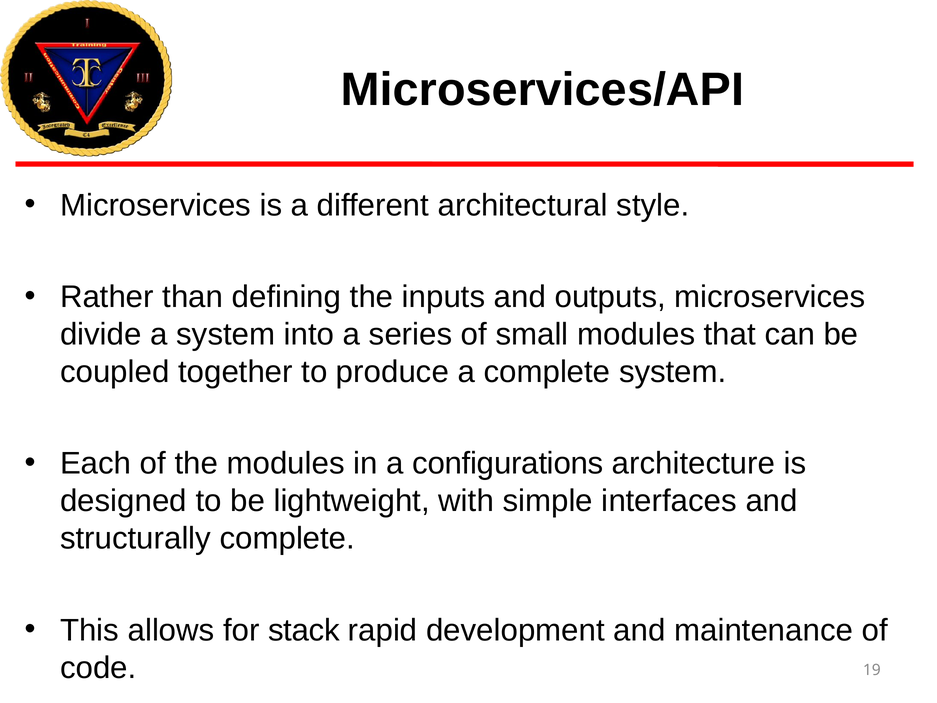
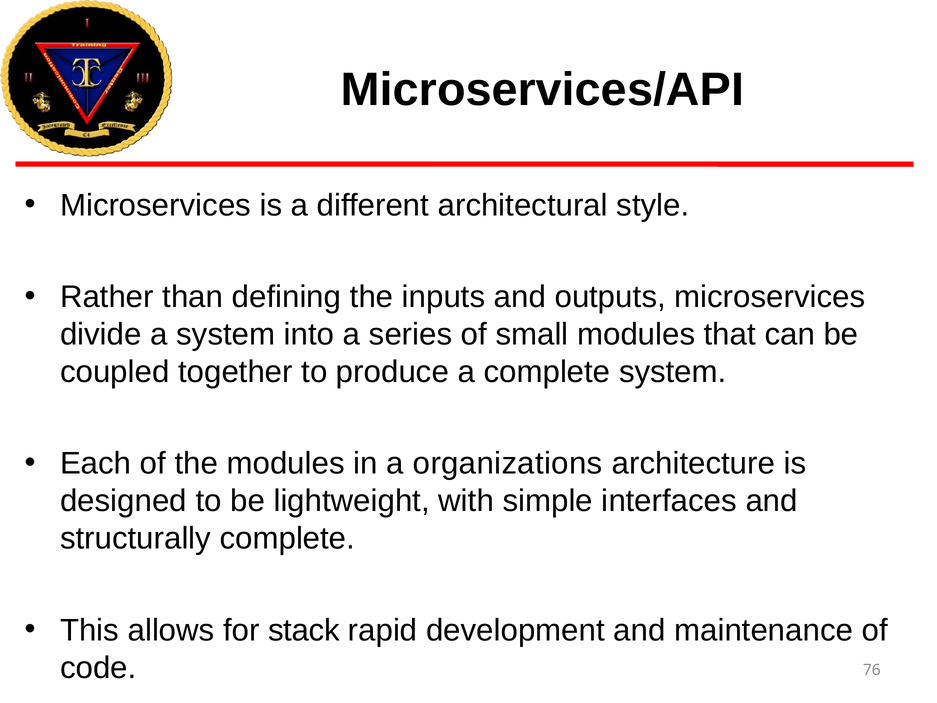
configurations: configurations -> organizations
19: 19 -> 76
